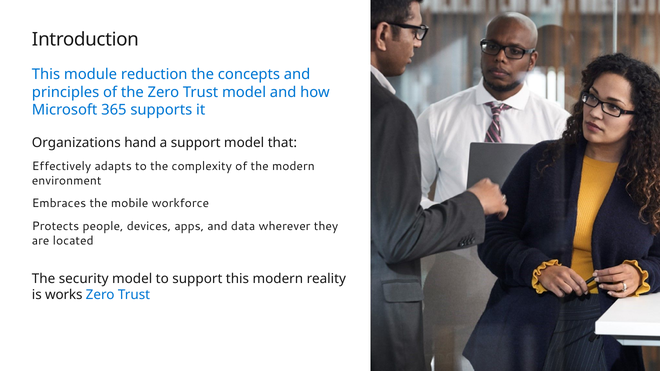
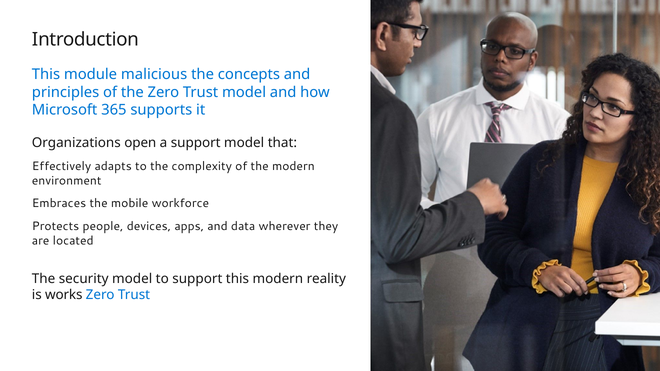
reduction: reduction -> malicious
hand: hand -> open
